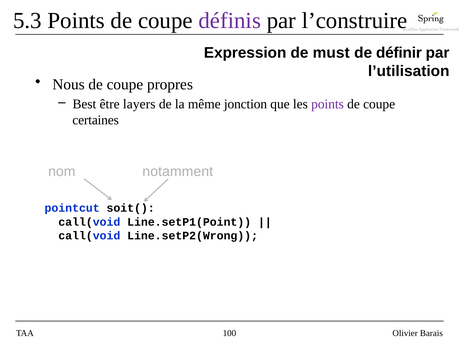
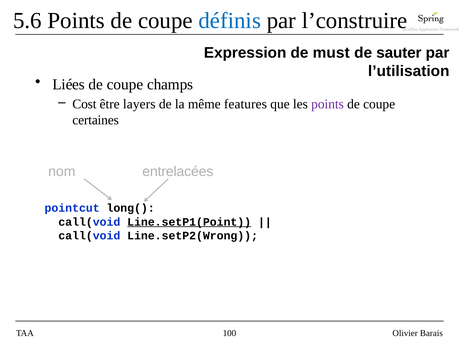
5.3: 5.3 -> 5.6
définis colour: purple -> blue
définir: définir -> sauter
Nous: Nous -> Liées
propres: propres -> champs
Best: Best -> Cost
jonction: jonction -> features
notamment: notamment -> entrelacées
soit(: soit( -> long(
Line.setP1(Point underline: none -> present
